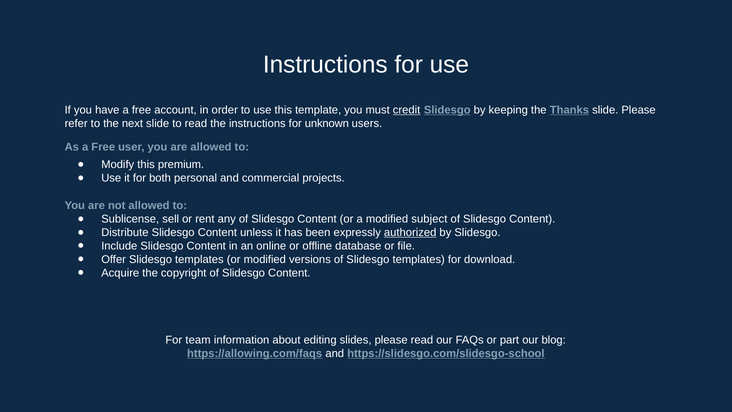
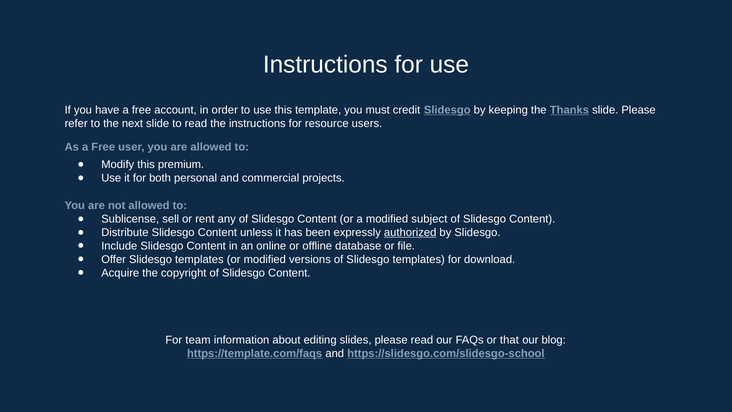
credit underline: present -> none
unknown: unknown -> resource
part: part -> that
https://allowing.com/faqs: https://allowing.com/faqs -> https://template.com/faqs
